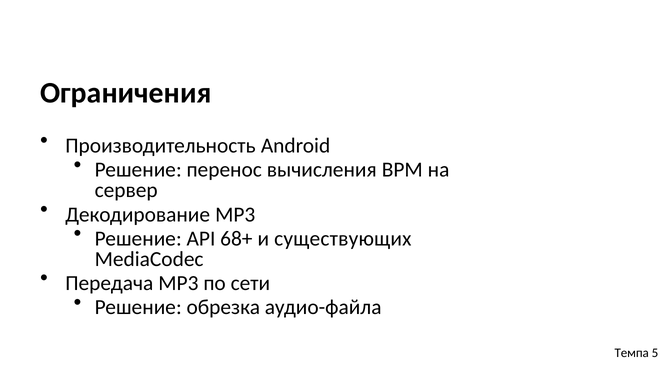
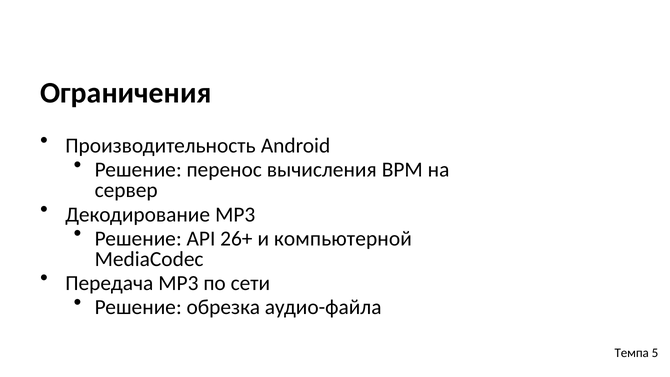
68+: 68+ -> 26+
существующих: существующих -> компьютерной
